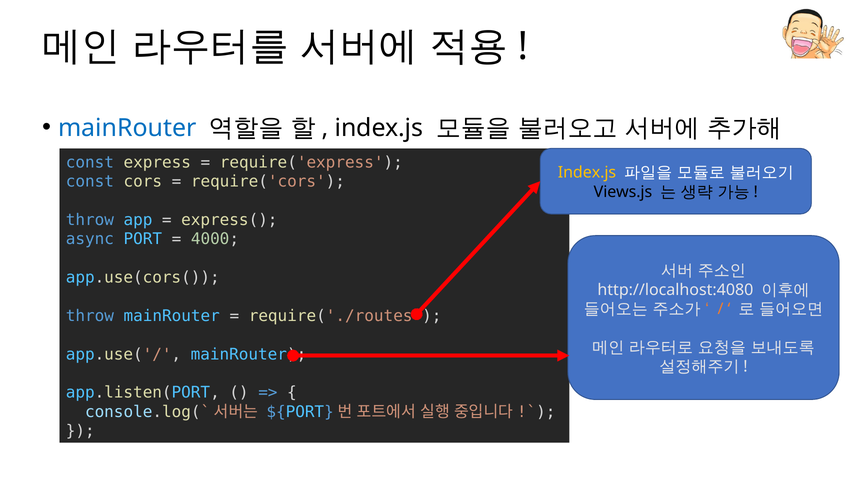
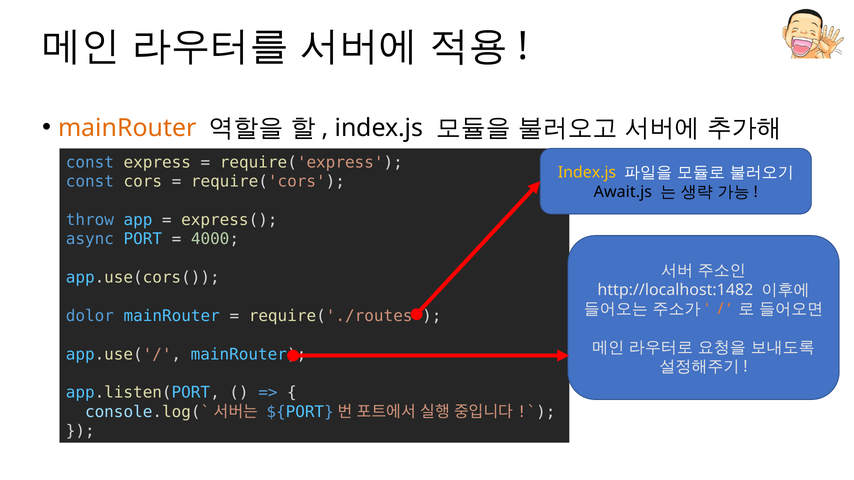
mainRouter at (127, 128) colour: blue -> orange
Views.js: Views.js -> Await.js
http://localhost:4080: http://localhost:4080 -> http://localhost:1482
throw at (90, 316): throw -> dolor
